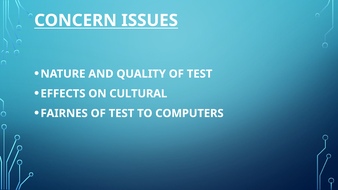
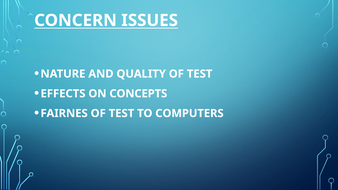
CULTURAL: CULTURAL -> CONCEPTS
